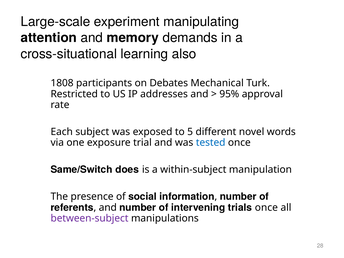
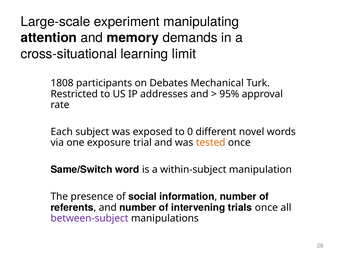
also: also -> limit
5: 5 -> 0
tested colour: blue -> orange
does: does -> word
